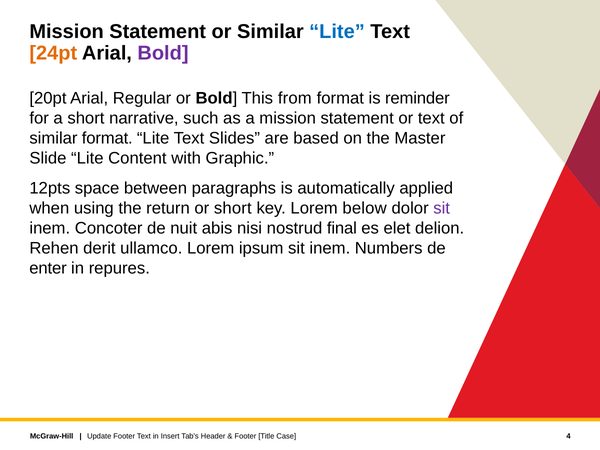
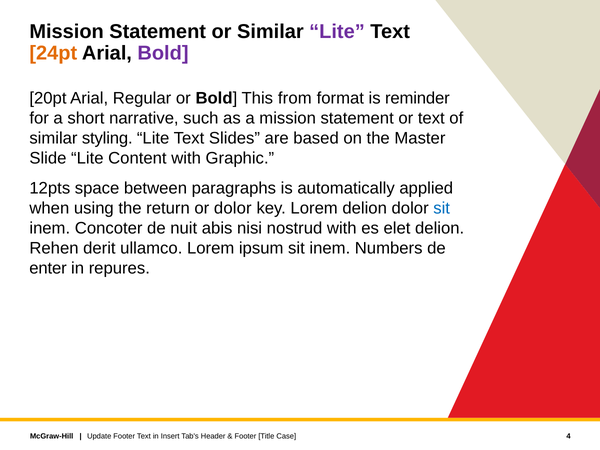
Lite at (337, 32) colour: blue -> purple
similar format: format -> styling
or short: short -> dolor
Lorem below: below -> delion
sit at (442, 208) colour: purple -> blue
nostrud final: final -> with
